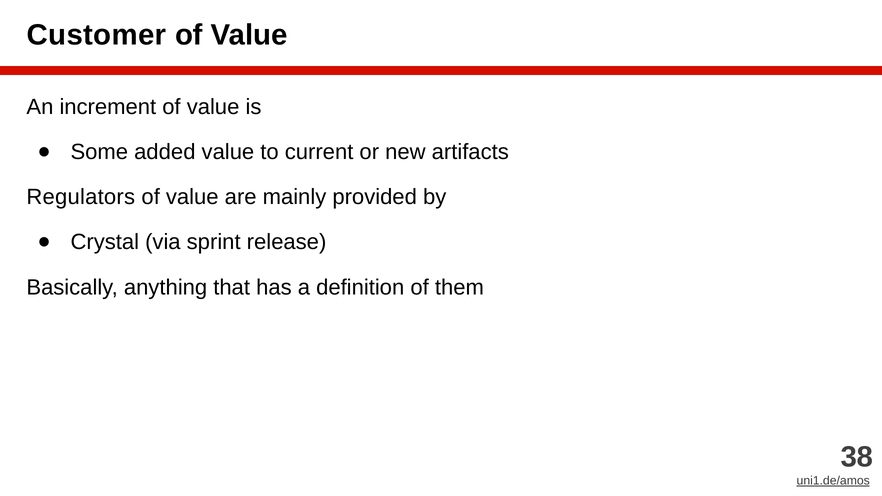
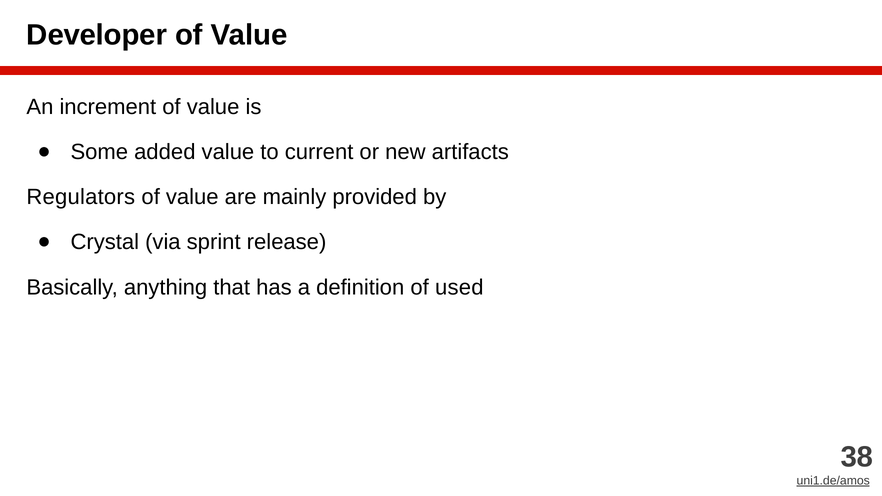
Customer: Customer -> Developer
them: them -> used
